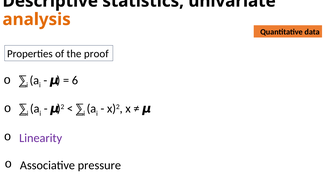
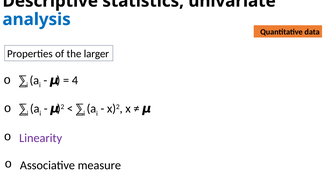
analysis colour: orange -> blue
proof: proof -> larger
6: 6 -> 4
pressure: pressure -> measure
